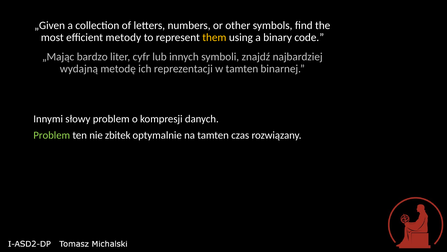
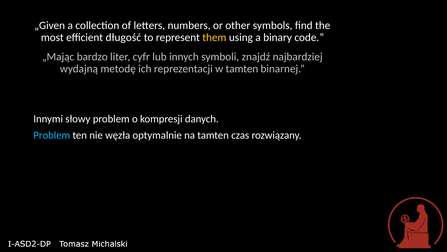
metody: metody -> długość
Problem at (52, 135) colour: light green -> light blue
zbitek: zbitek -> węzła
